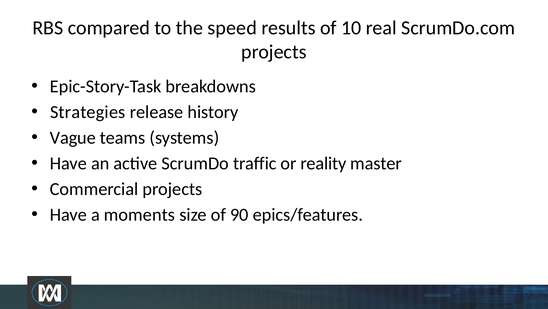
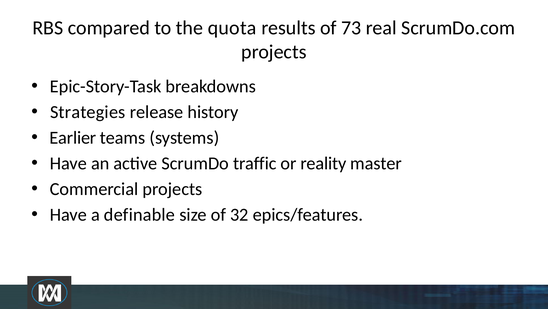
speed: speed -> quota
10: 10 -> 73
Vague: Vague -> Earlier
moments: moments -> definable
90: 90 -> 32
